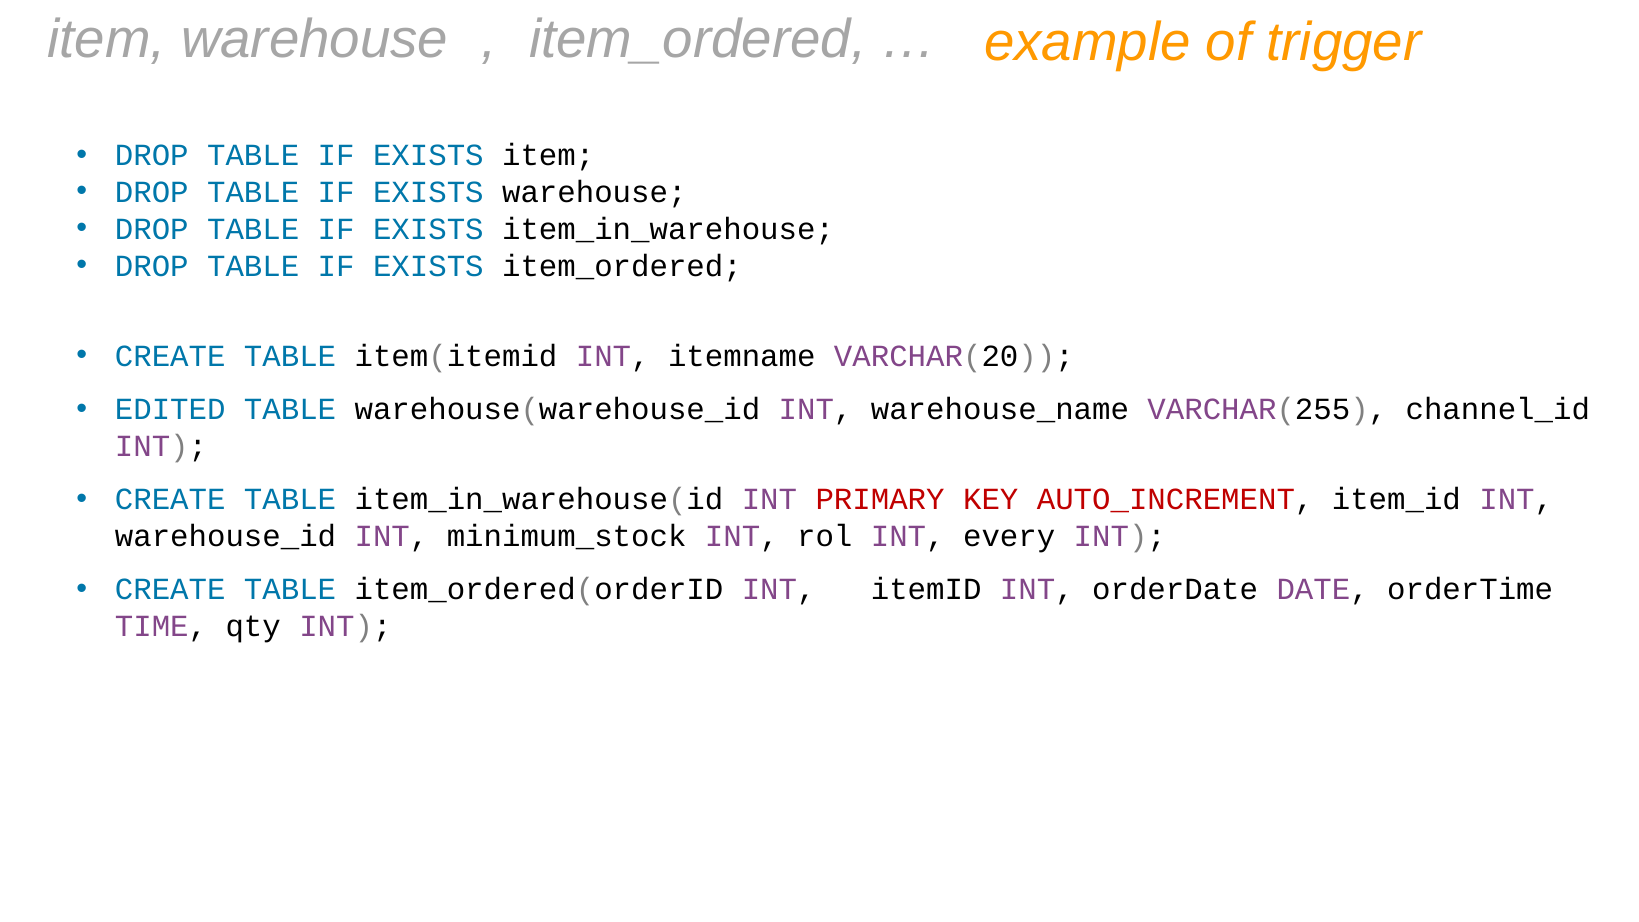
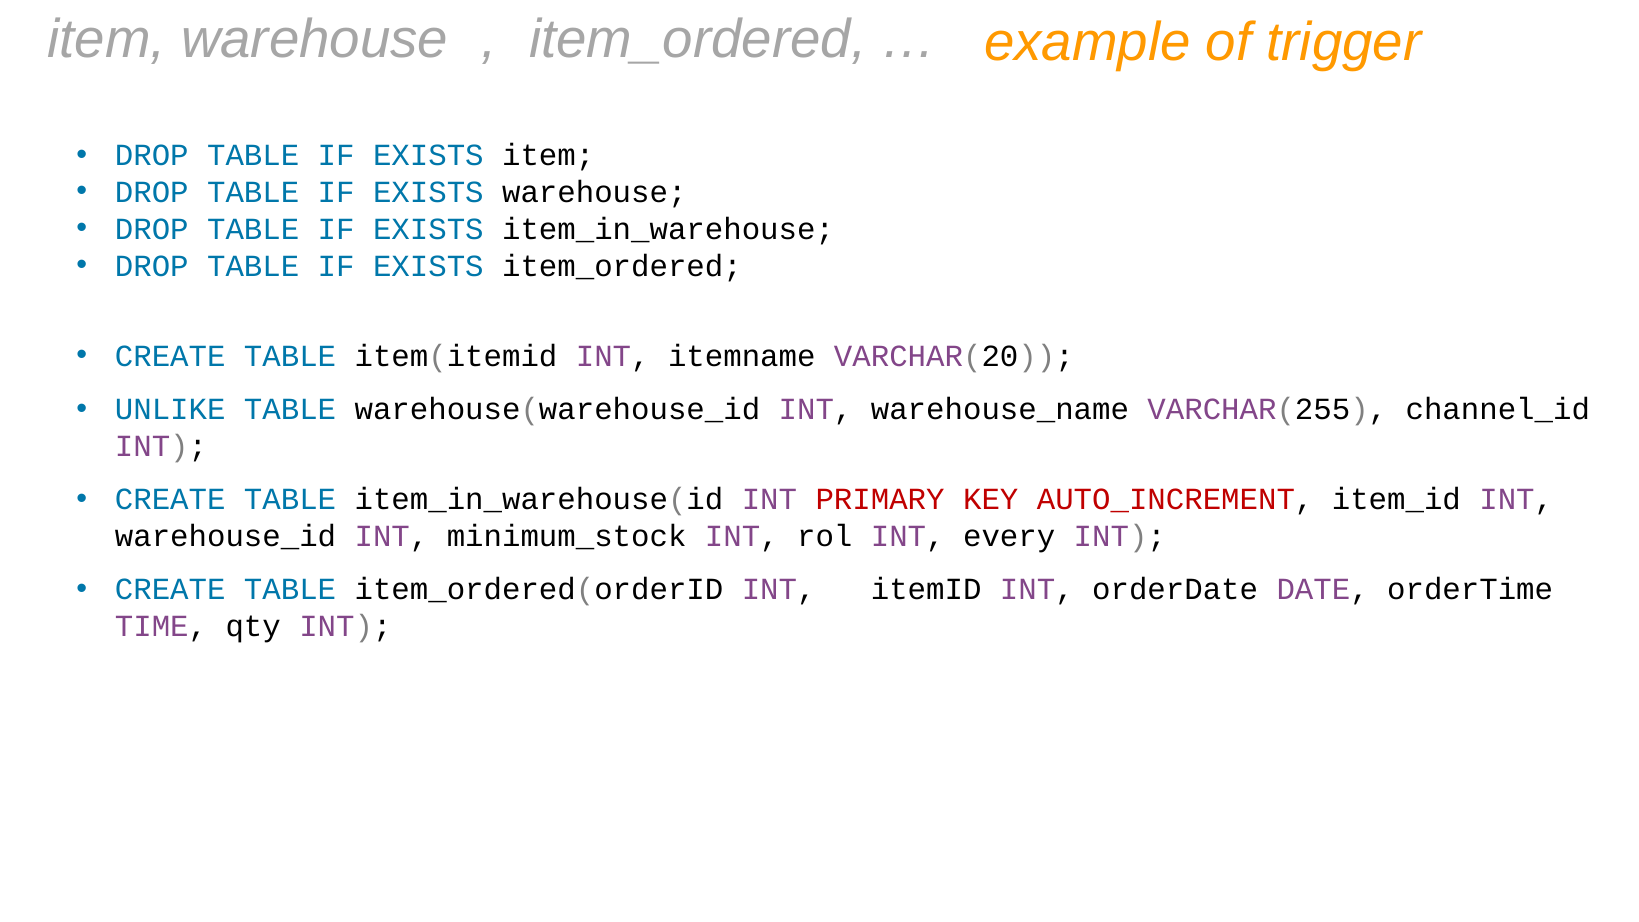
EDITED: EDITED -> UNLIKE
